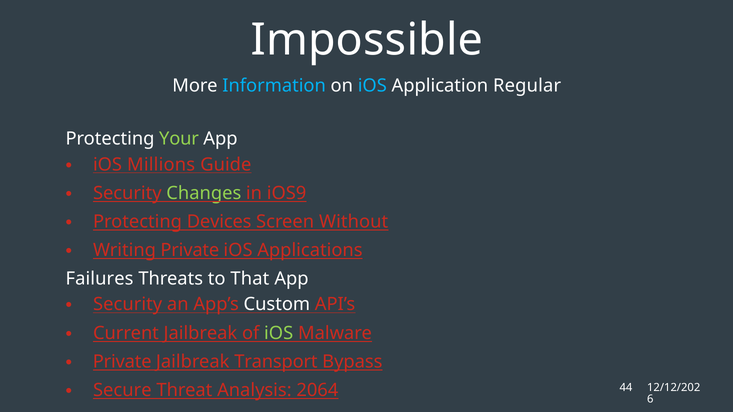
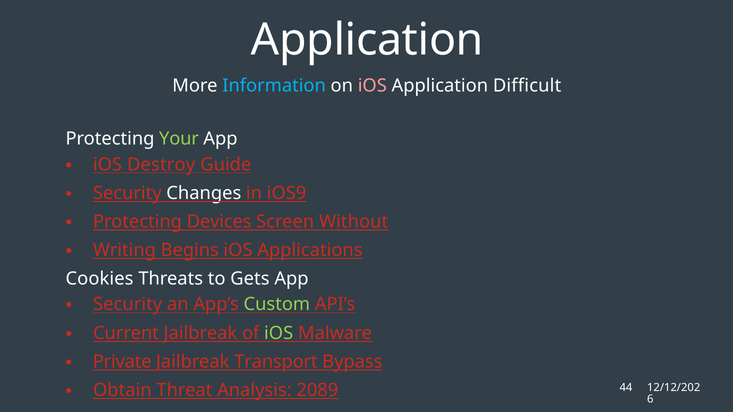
Impossible at (367, 40): Impossible -> Application
iOS at (372, 86) colour: light blue -> pink
Regular: Regular -> Difficult
Millions: Millions -> Destroy
Changes colour: light green -> white
Writing Private: Private -> Begins
Failures: Failures -> Cookies
That: That -> Gets
Custom colour: white -> light green
Secure: Secure -> Obtain
2064: 2064 -> 2089
